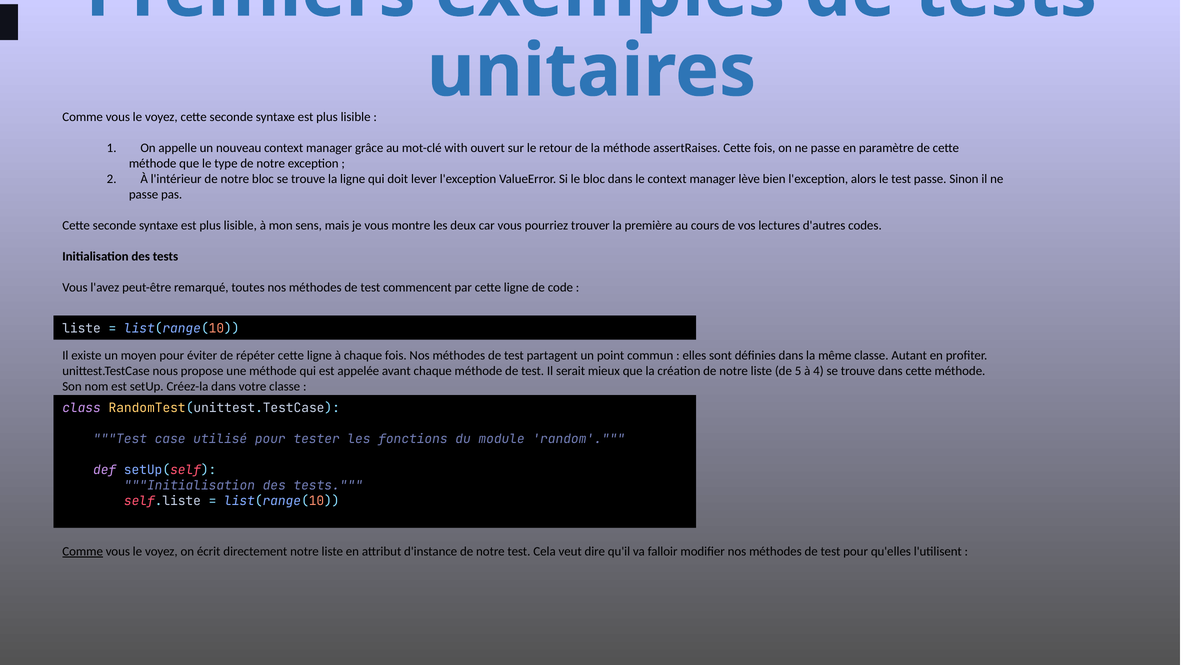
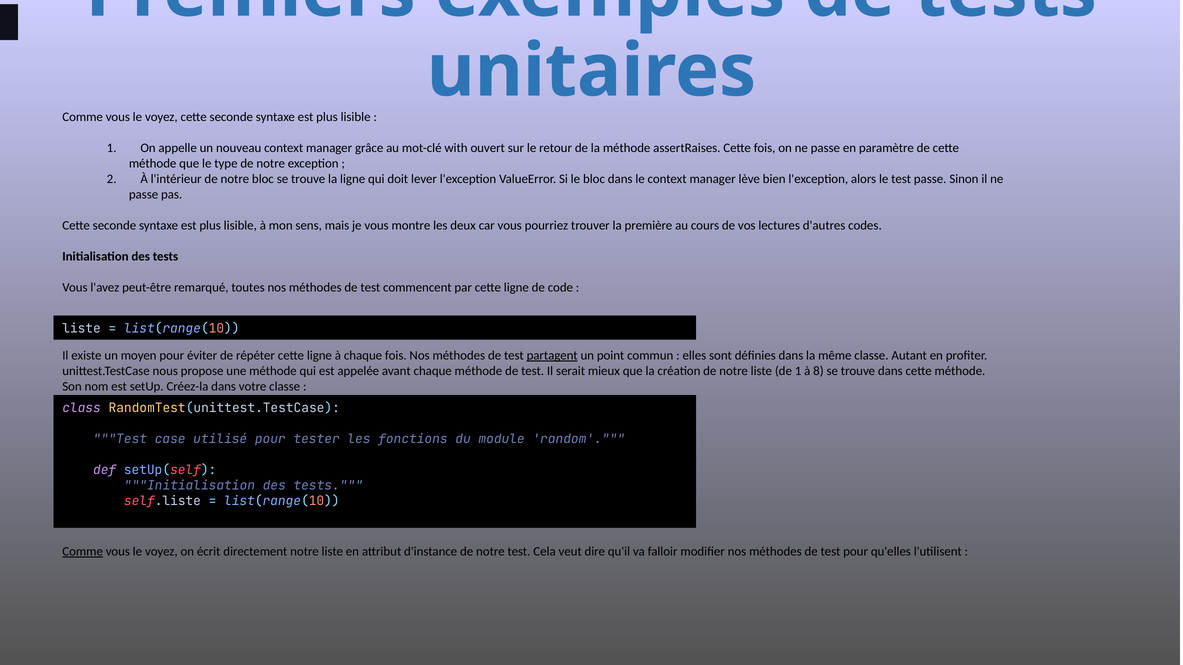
partagent underline: none -> present
de 5: 5 -> 1
4: 4 -> 8
